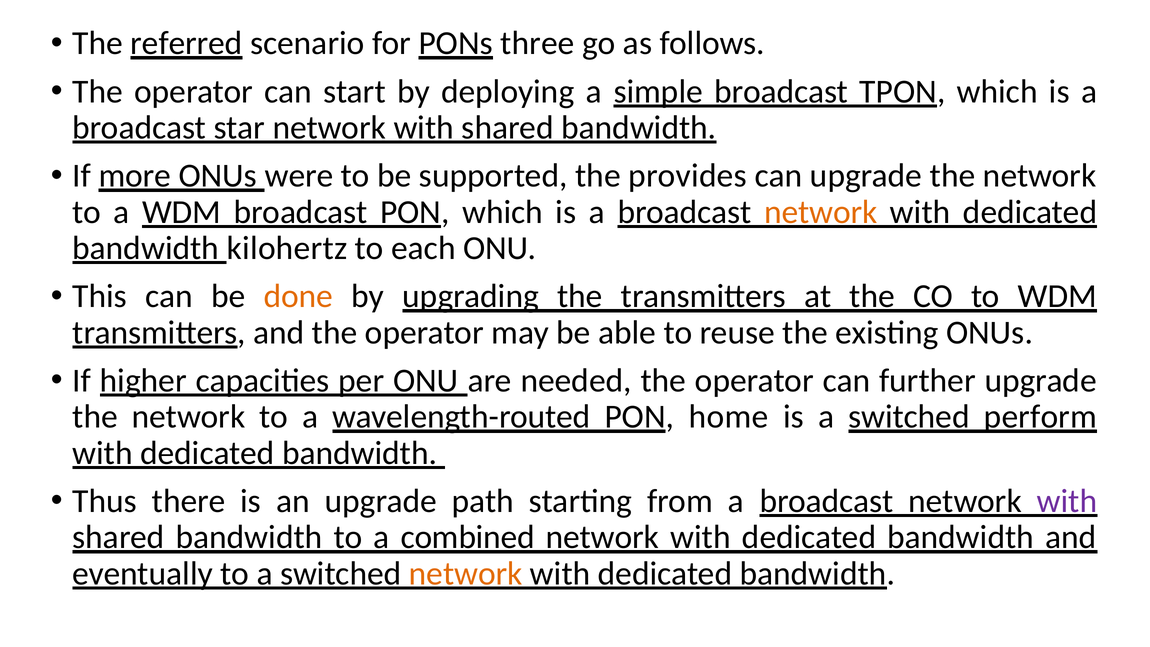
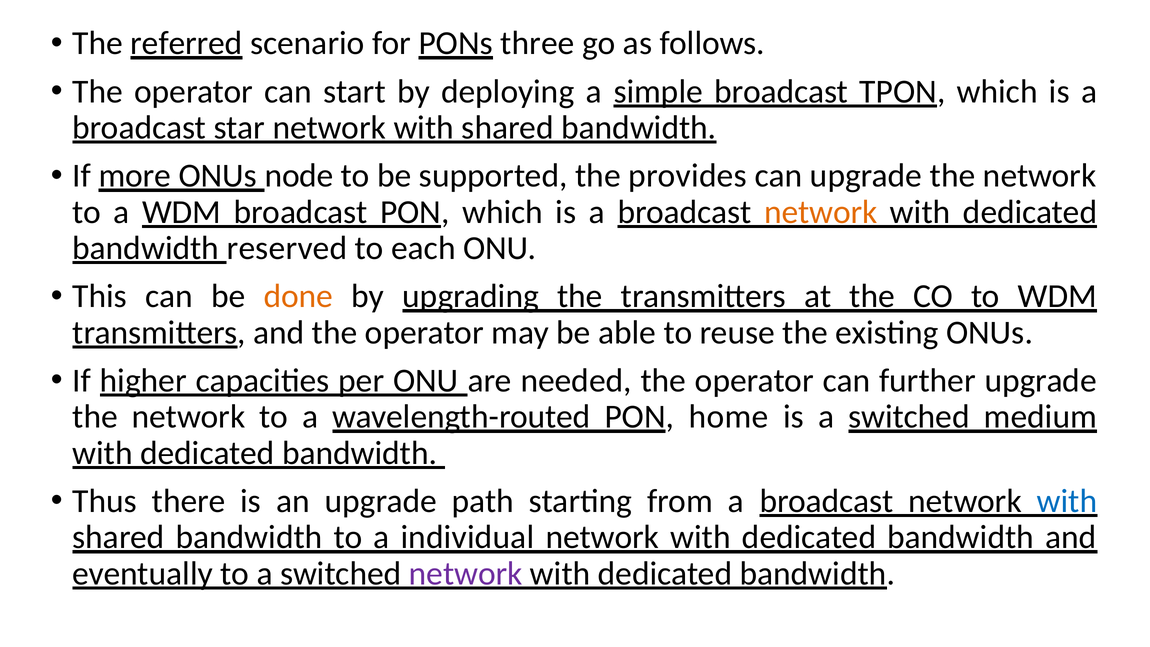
were: were -> node
kilohertz: kilohertz -> reserved
perform: perform -> medium
with at (1067, 501) colour: purple -> blue
combined: combined -> individual
network at (466, 573) colour: orange -> purple
